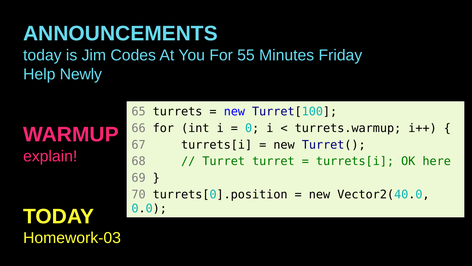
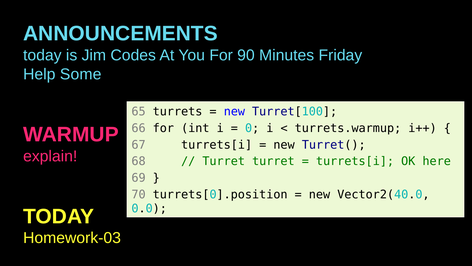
55: 55 -> 90
Newly: Newly -> Some
